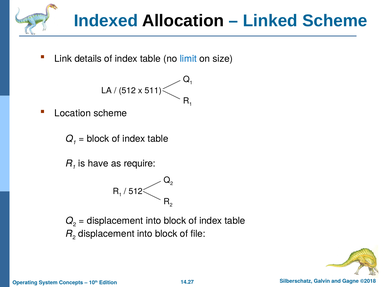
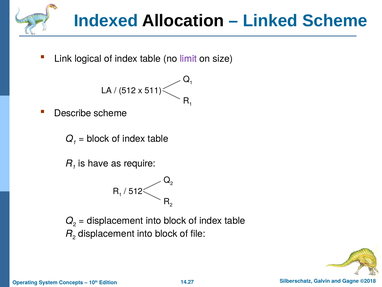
details: details -> logical
limit colour: blue -> purple
Location: Location -> Describe
